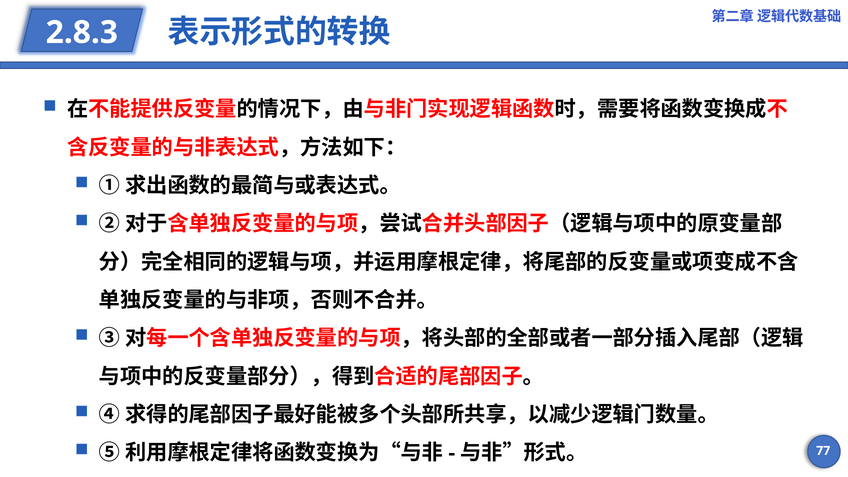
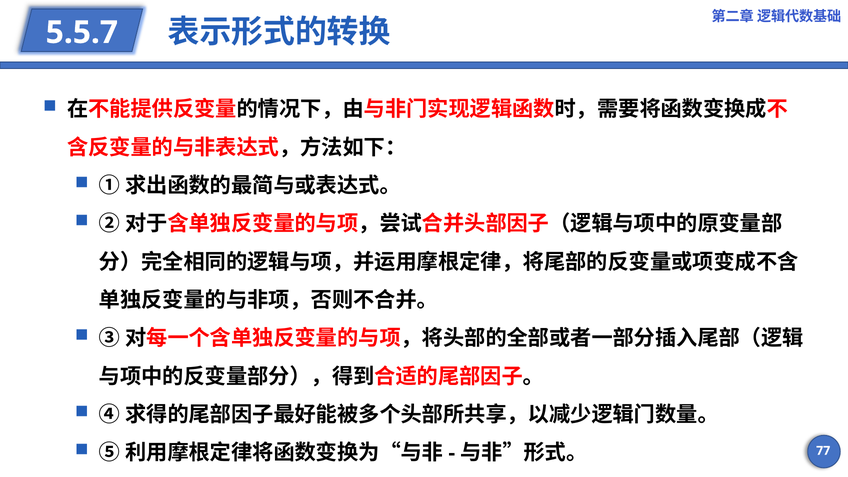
2.8.3: 2.8.3 -> 5.5.7
